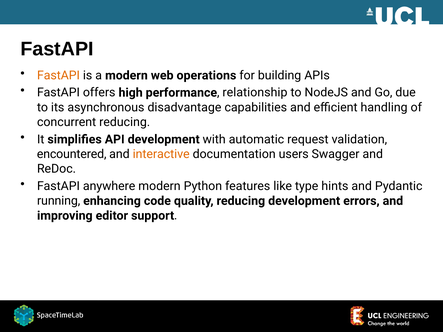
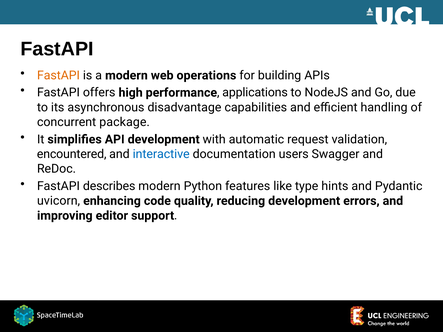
relationship: relationship -> applications
concurrent reducing: reducing -> package
interactive colour: orange -> blue
anywhere: anywhere -> describes
running: running -> uvicorn
